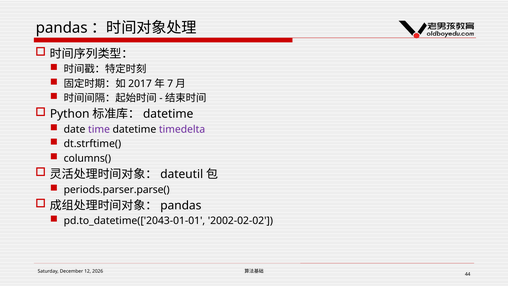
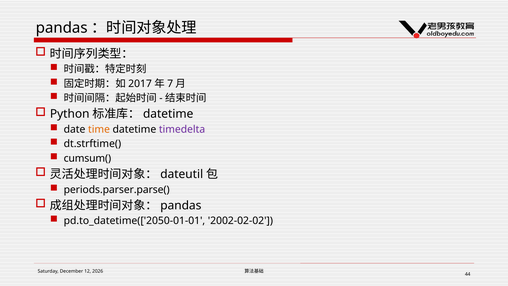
time colour: purple -> orange
columns(: columns( -> cumsum(
pd.to_datetime(['2043-01-01: pd.to_datetime(['2043-01-01 -> pd.to_datetime(['2050-01-01
